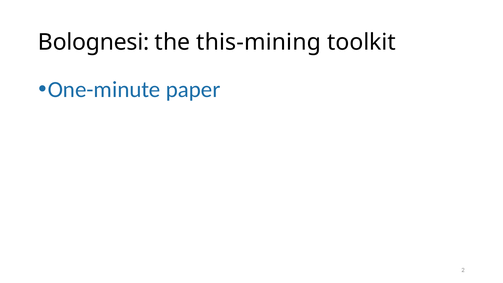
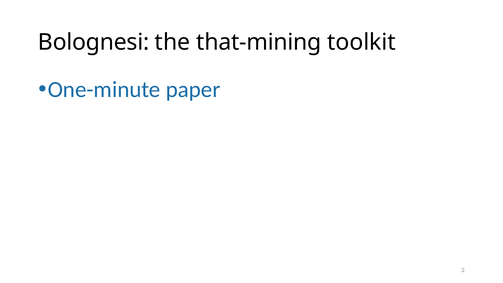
this-mining: this-mining -> that-mining
